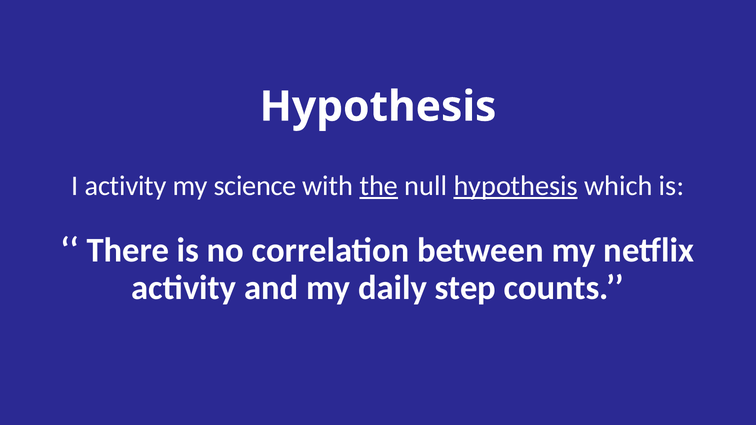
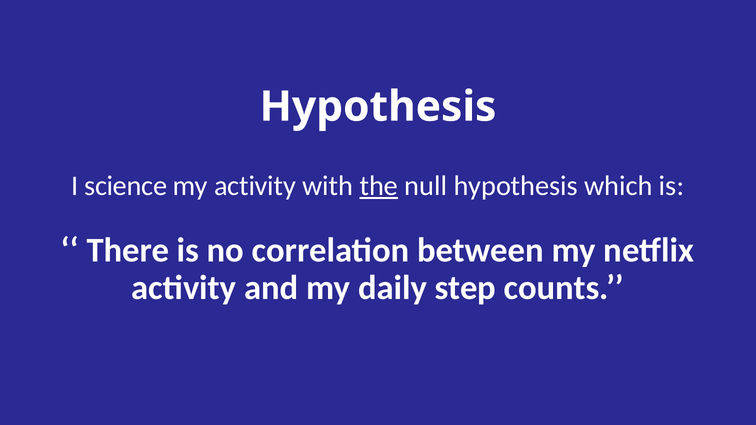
I activity: activity -> science
my science: science -> activity
hypothesis at (516, 186) underline: present -> none
